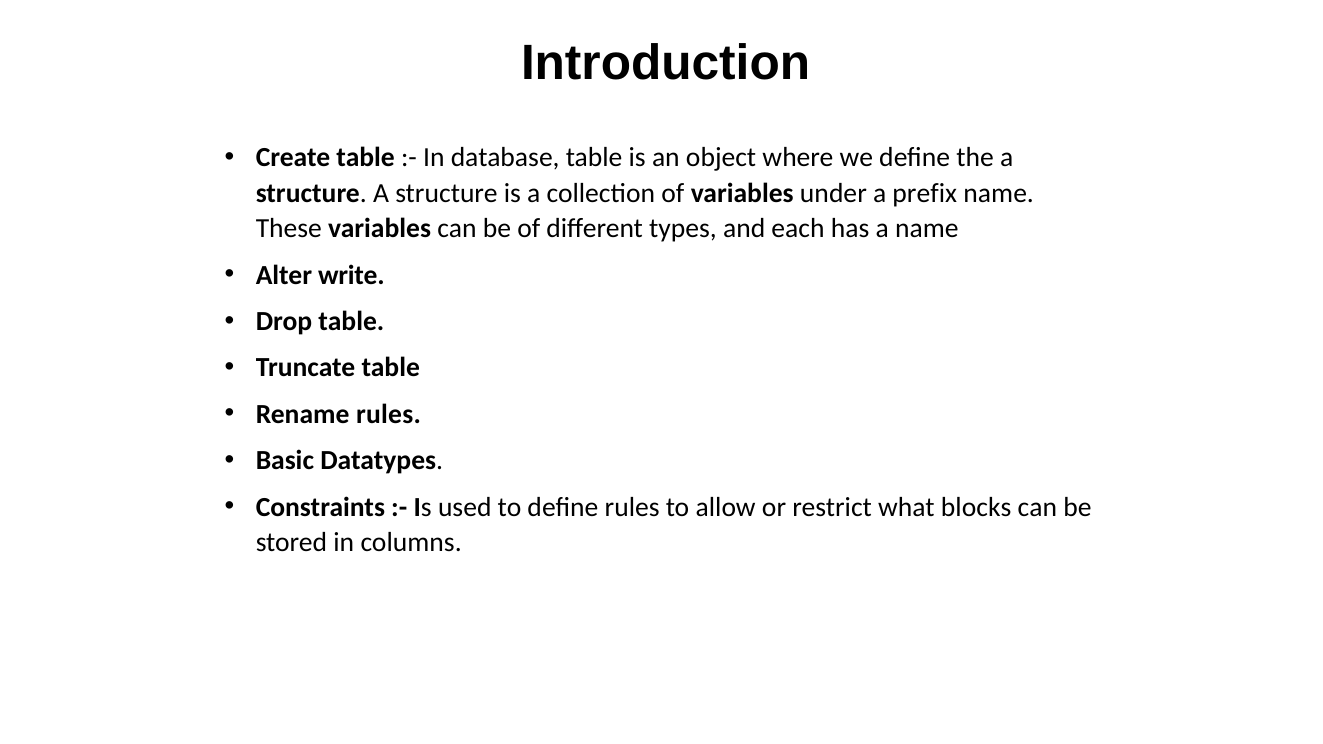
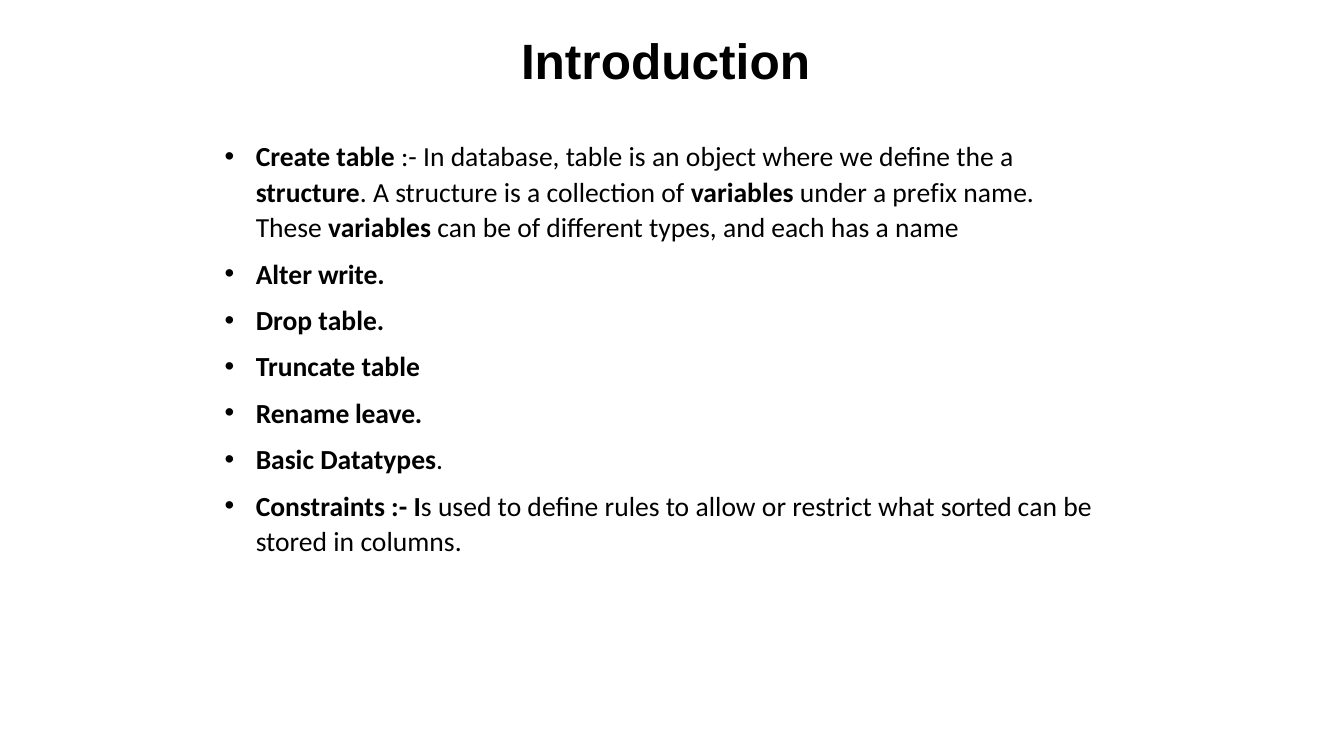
Rename rules: rules -> leave
blocks: blocks -> sorted
